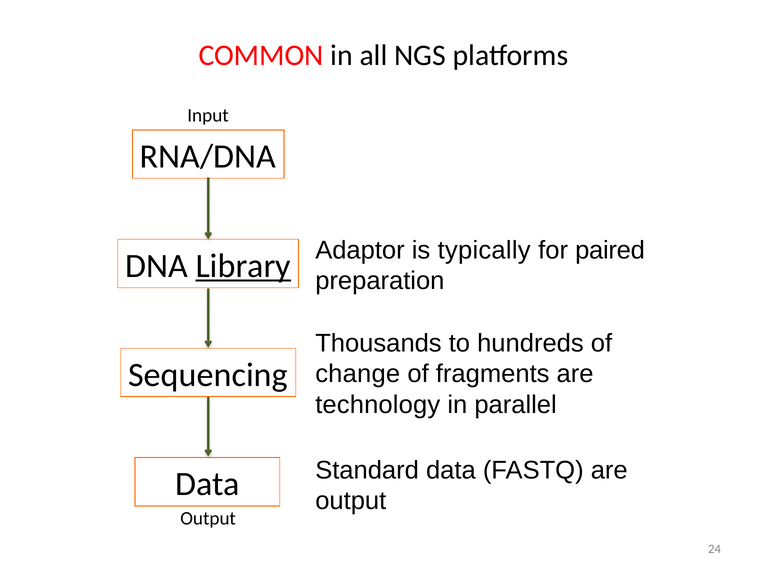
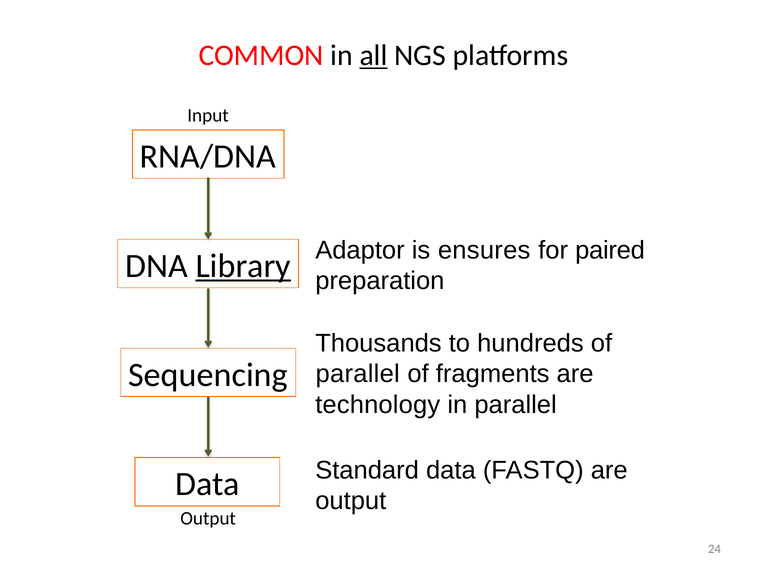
all underline: none -> present
typically: typically -> ensures
change at (358, 374): change -> parallel
